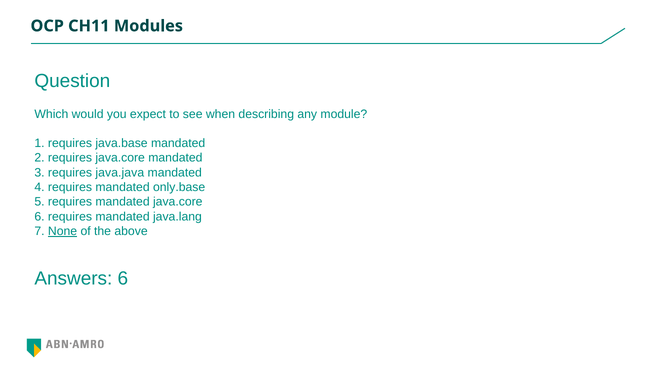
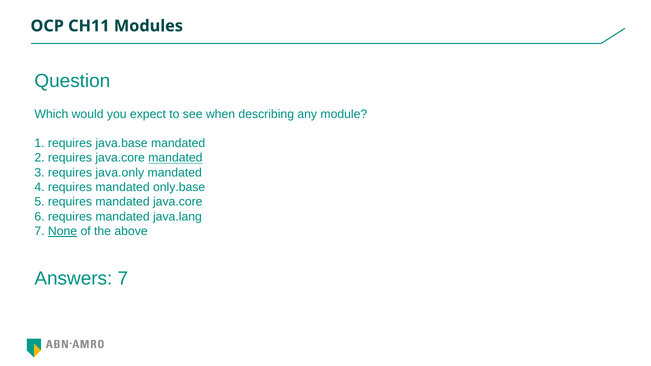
mandated at (175, 158) underline: none -> present
java.java: java.java -> java.only
Answers 6: 6 -> 7
